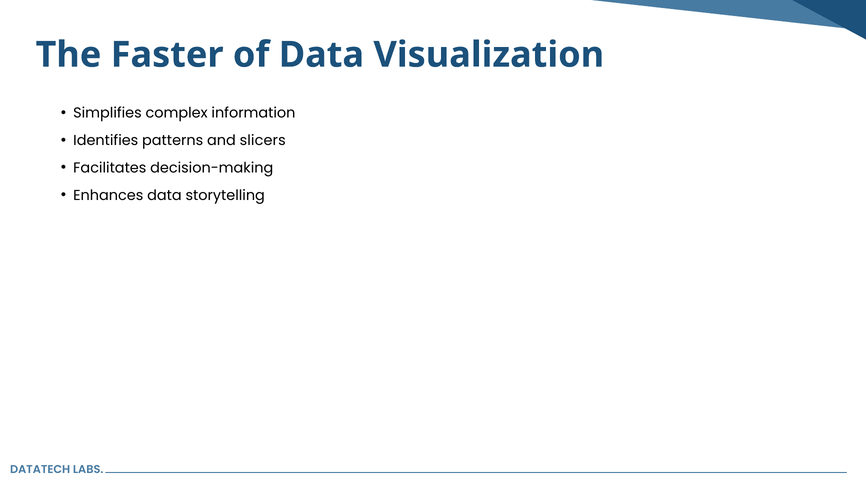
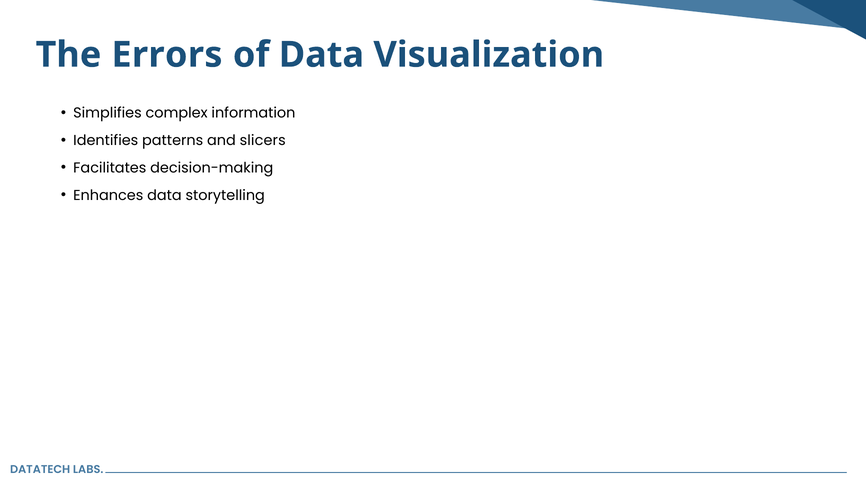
Faster: Faster -> Errors
